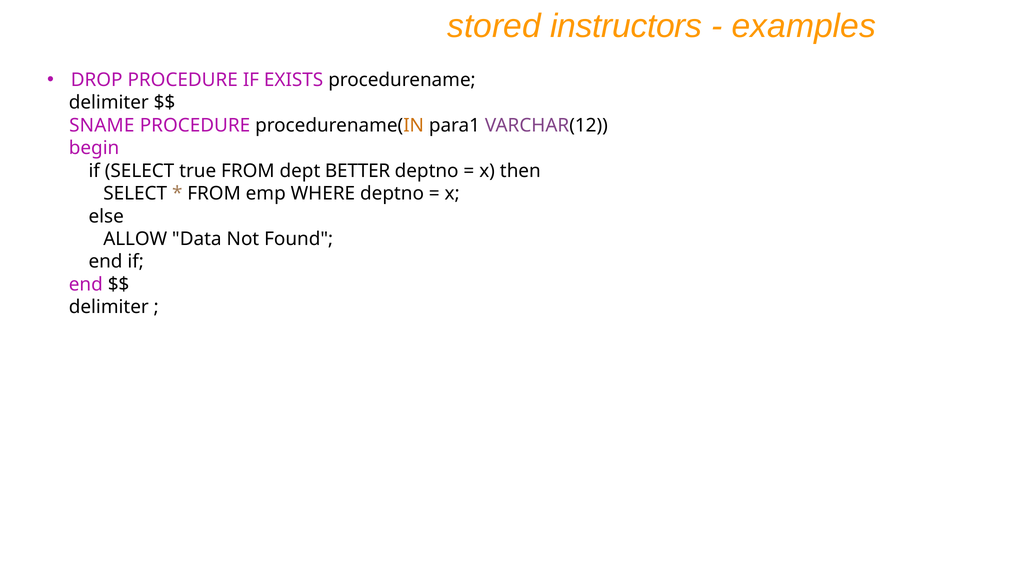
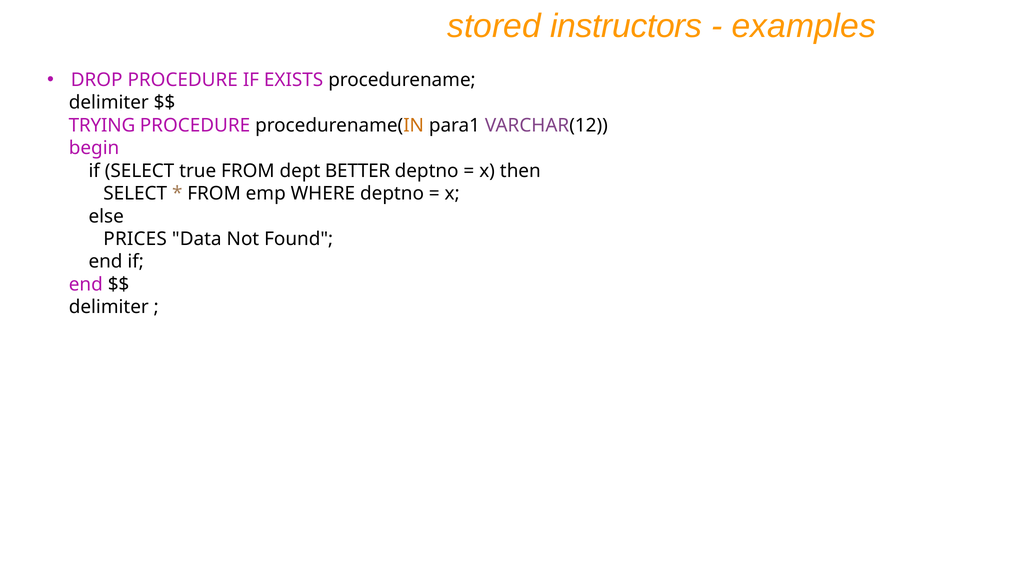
SNAME: SNAME -> TRYING
ALLOW: ALLOW -> PRICES
